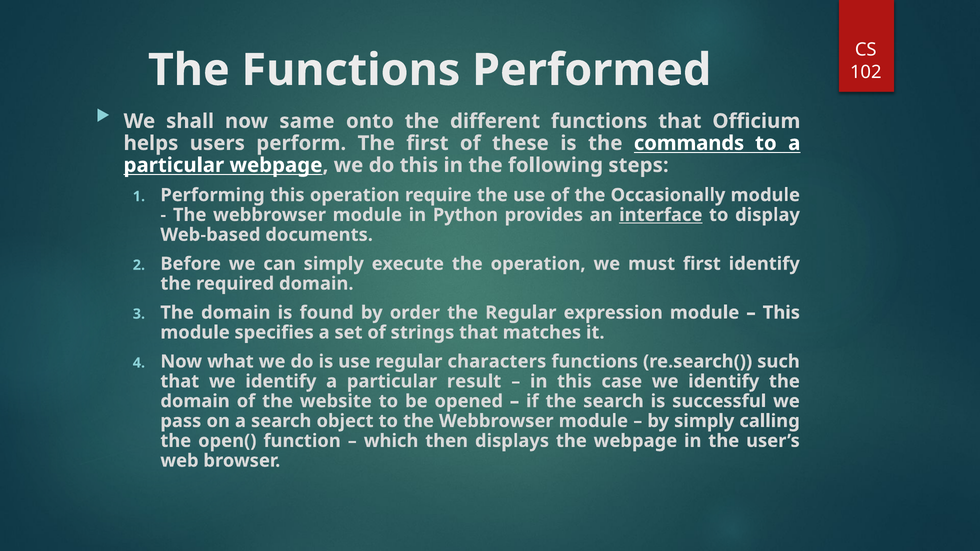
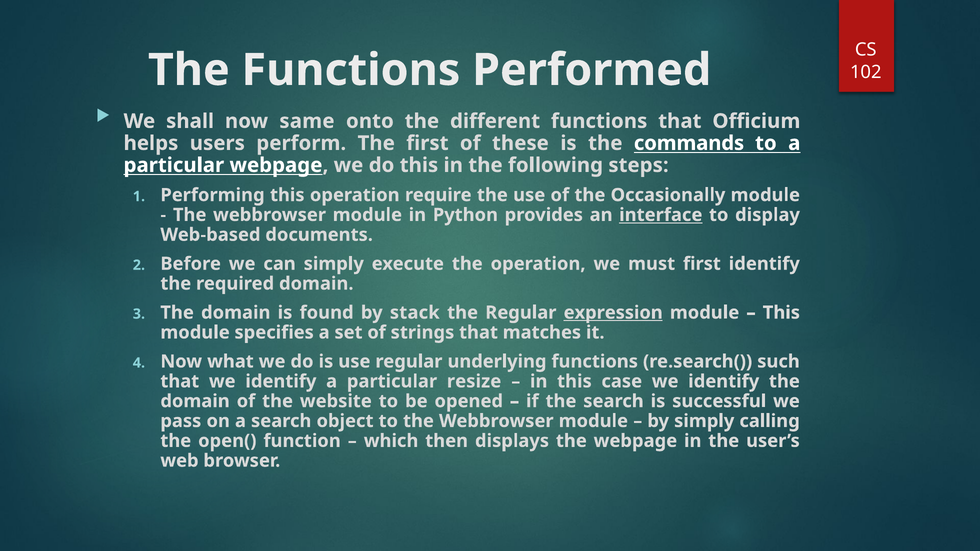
order: order -> stack
expression underline: none -> present
characters: characters -> underlying
result: result -> resize
